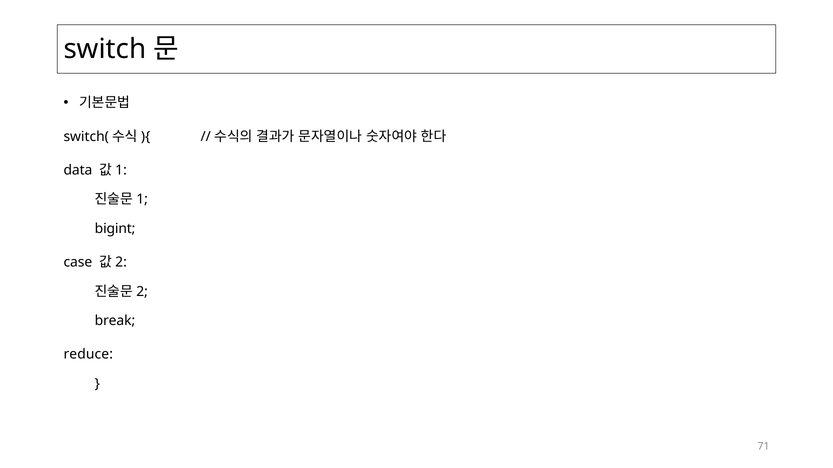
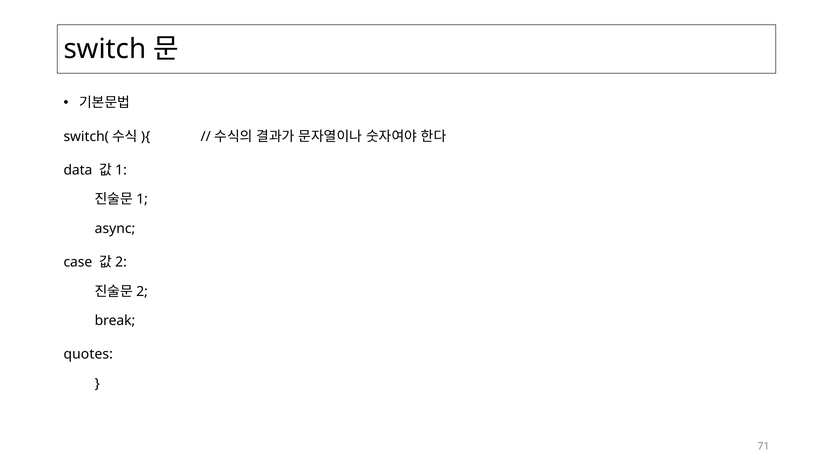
bigint: bigint -> async
reduce: reduce -> quotes
